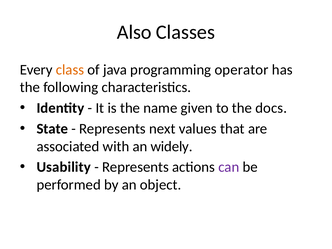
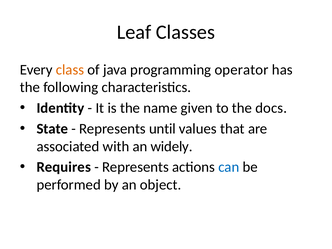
Also: Also -> Leaf
next: next -> until
Usability: Usability -> Requires
can colour: purple -> blue
